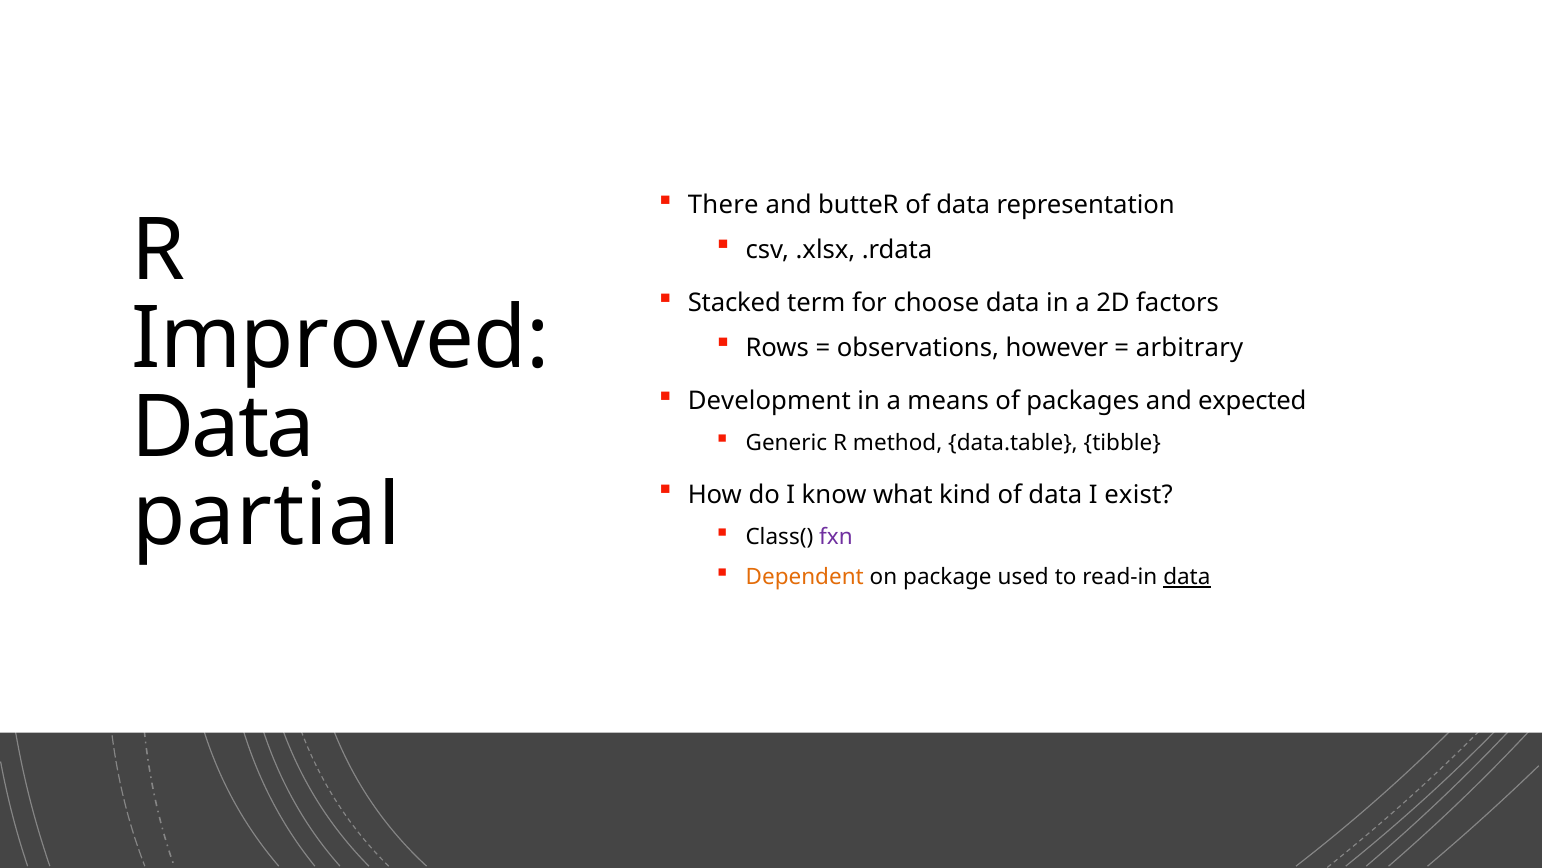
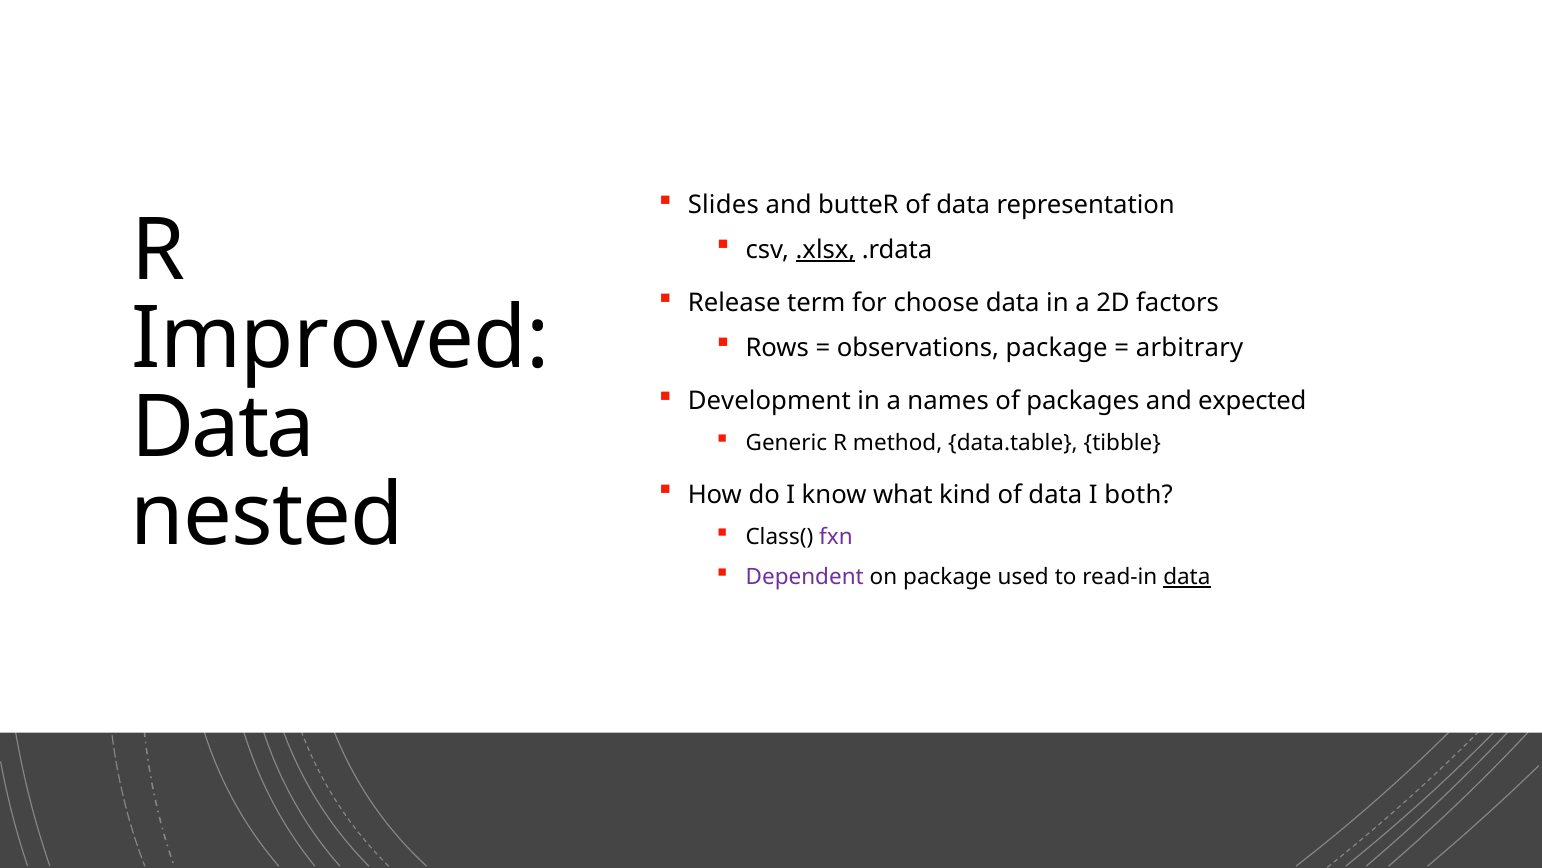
There: There -> Slides
.xlsx underline: none -> present
Stacked: Stacked -> Release
observations however: however -> package
means: means -> names
exist: exist -> both
partial: partial -> nested
Dependent colour: orange -> purple
